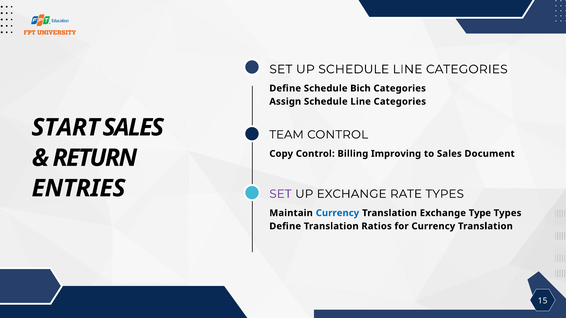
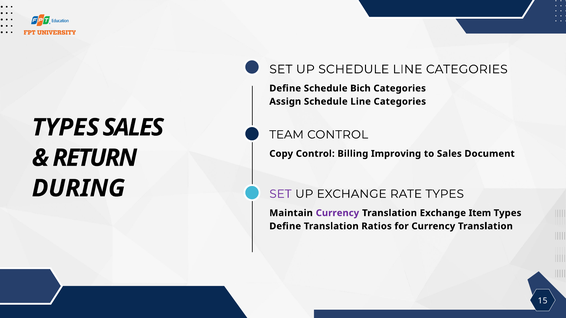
START at (66, 128): START -> TYPES
ENTRIES: ENTRIES -> DURING
Currency at (337, 213) colour: blue -> purple
Type: Type -> Item
